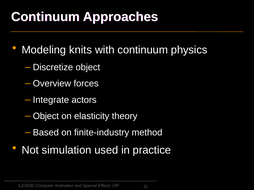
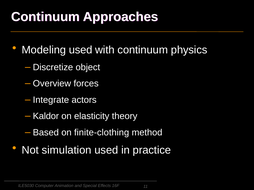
Modeling knits: knits -> used
Object at (46, 116): Object -> Kaldor
finite-industry: finite-industry -> finite-clothing
